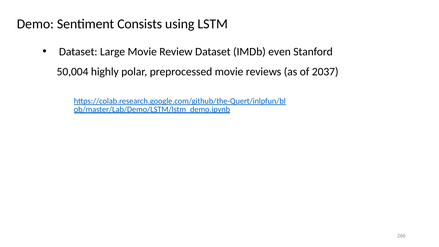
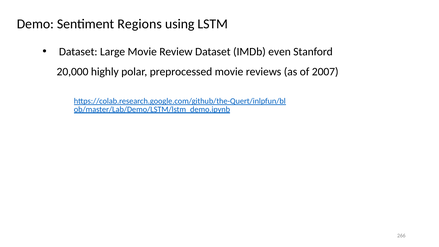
Consists: Consists -> Regions
50,004: 50,004 -> 20,000
2037: 2037 -> 2007
